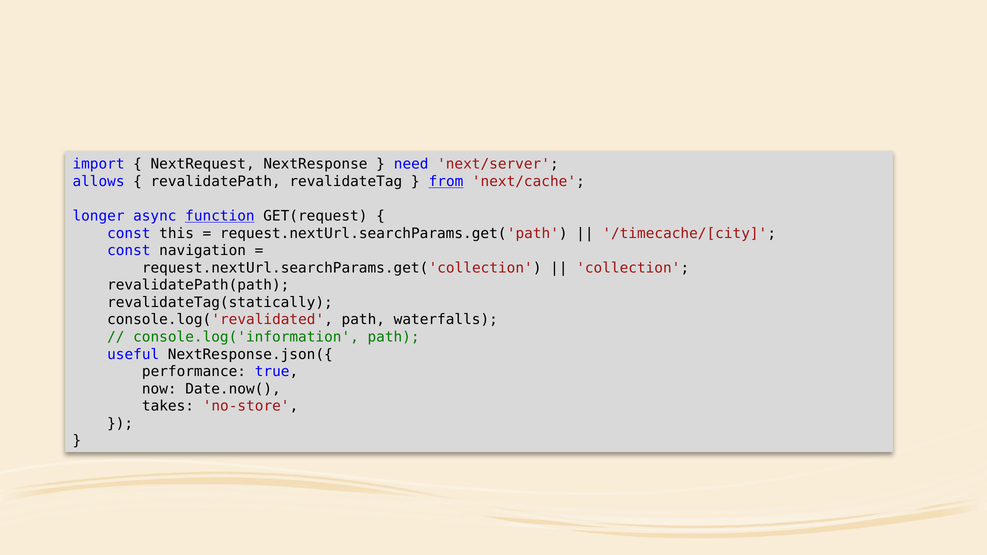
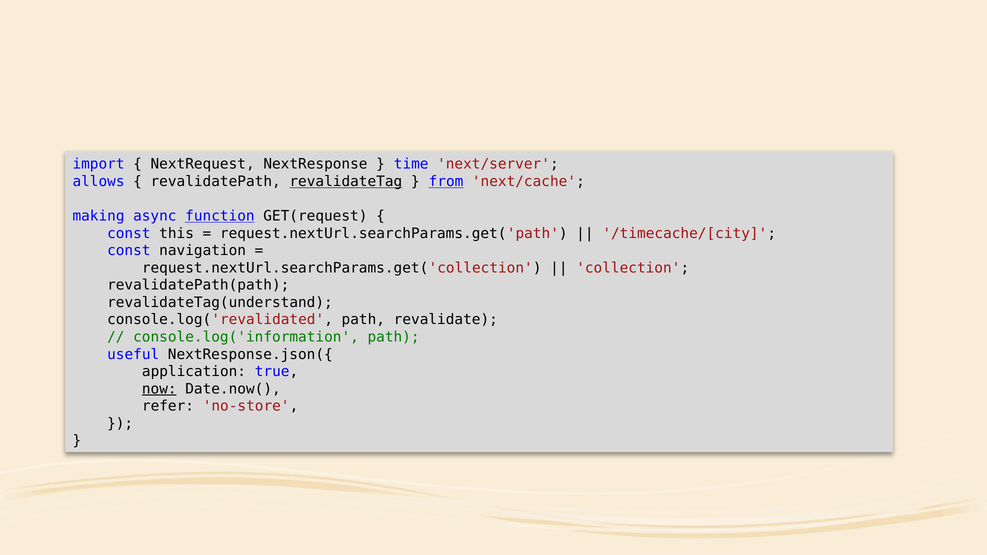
need: need -> time
revalidateTag underline: none -> present
longer: longer -> making
revalidateTag(statically: revalidateTag(statically -> revalidateTag(understand
waterfalls: waterfalls -> revalidate
performance: performance -> application
now underline: none -> present
takes: takes -> refer
